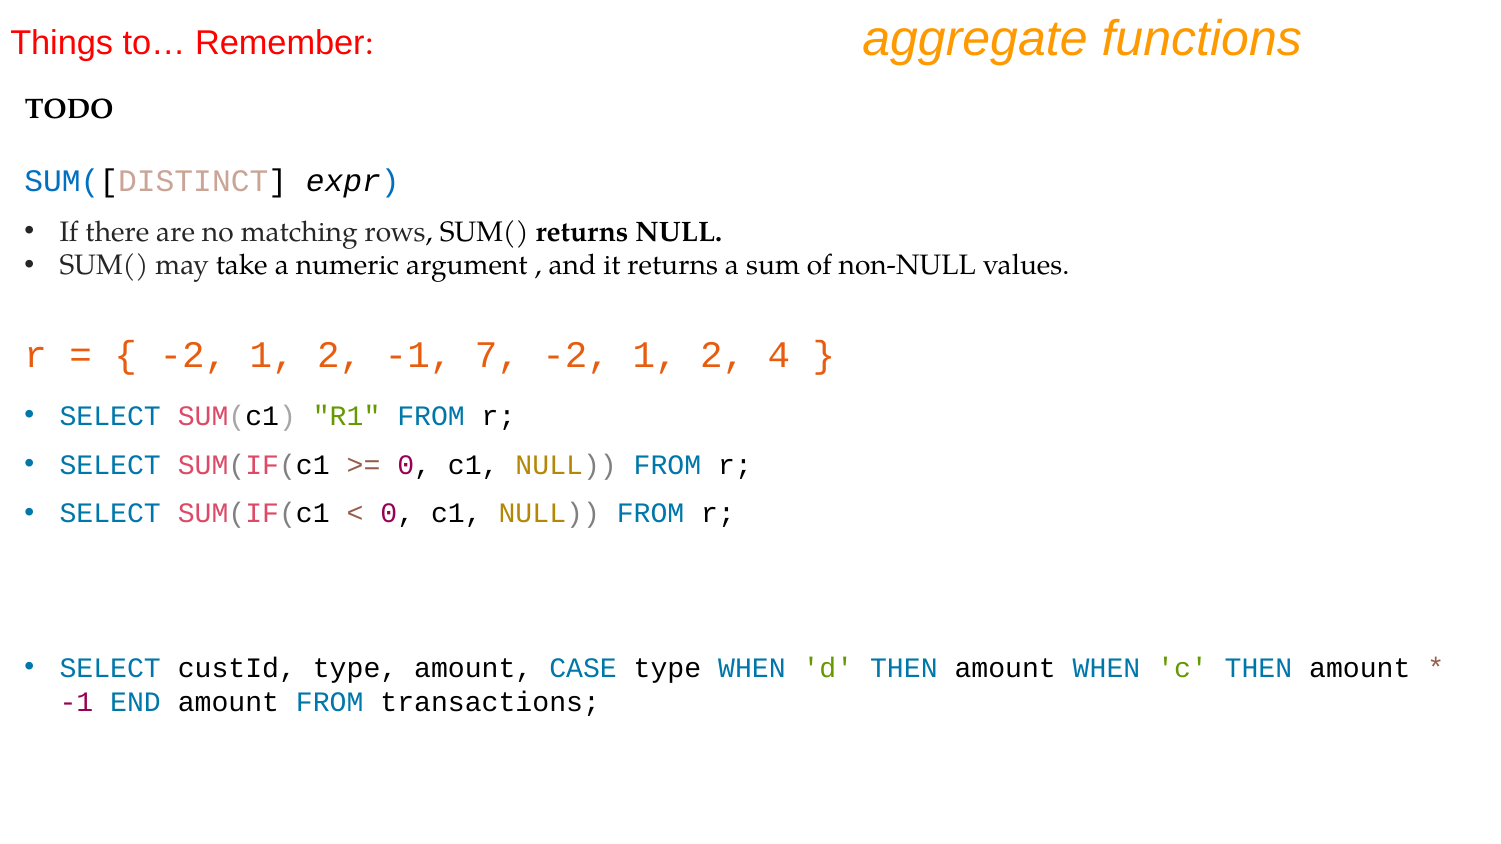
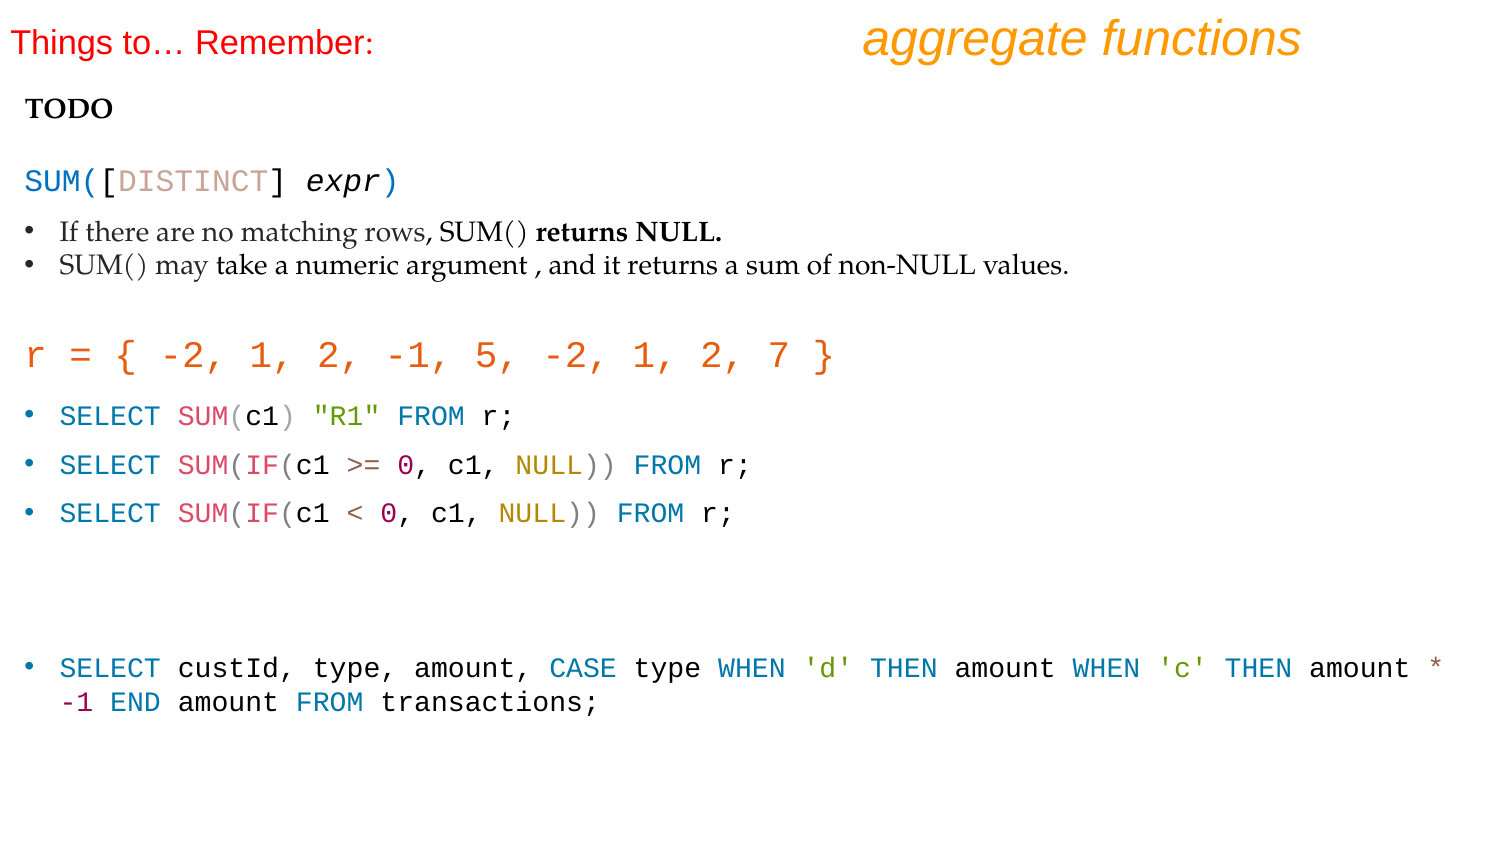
7: 7 -> 5
4: 4 -> 7
